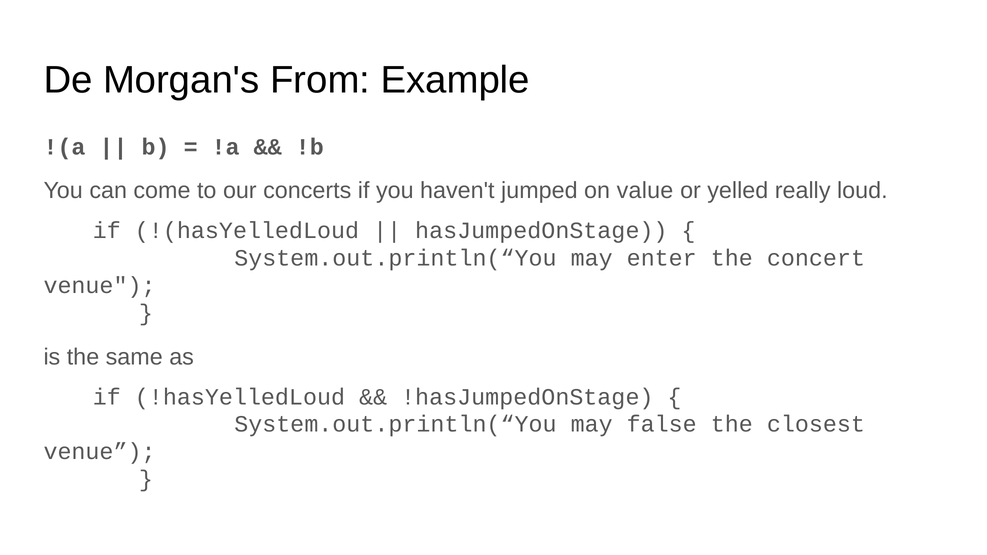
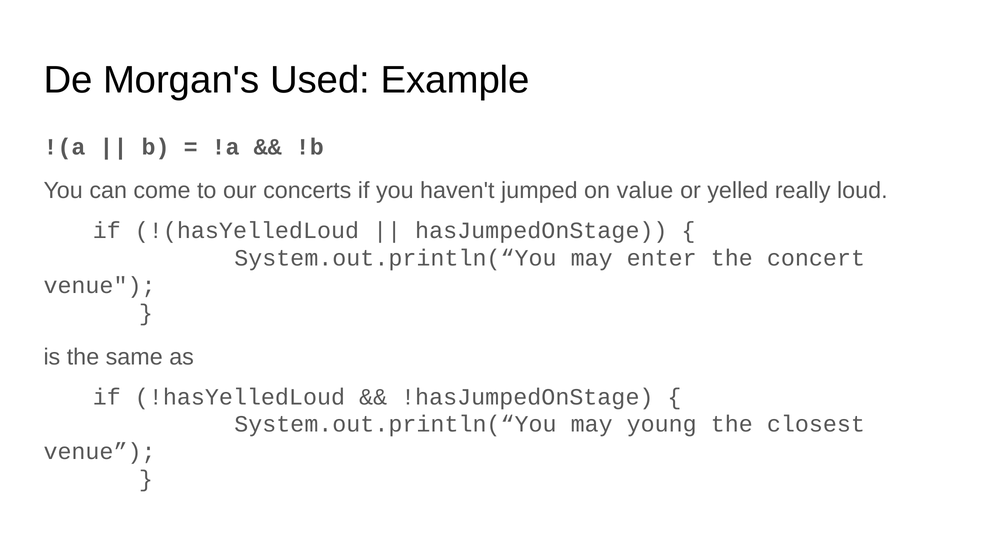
From: From -> Used
false: false -> young
